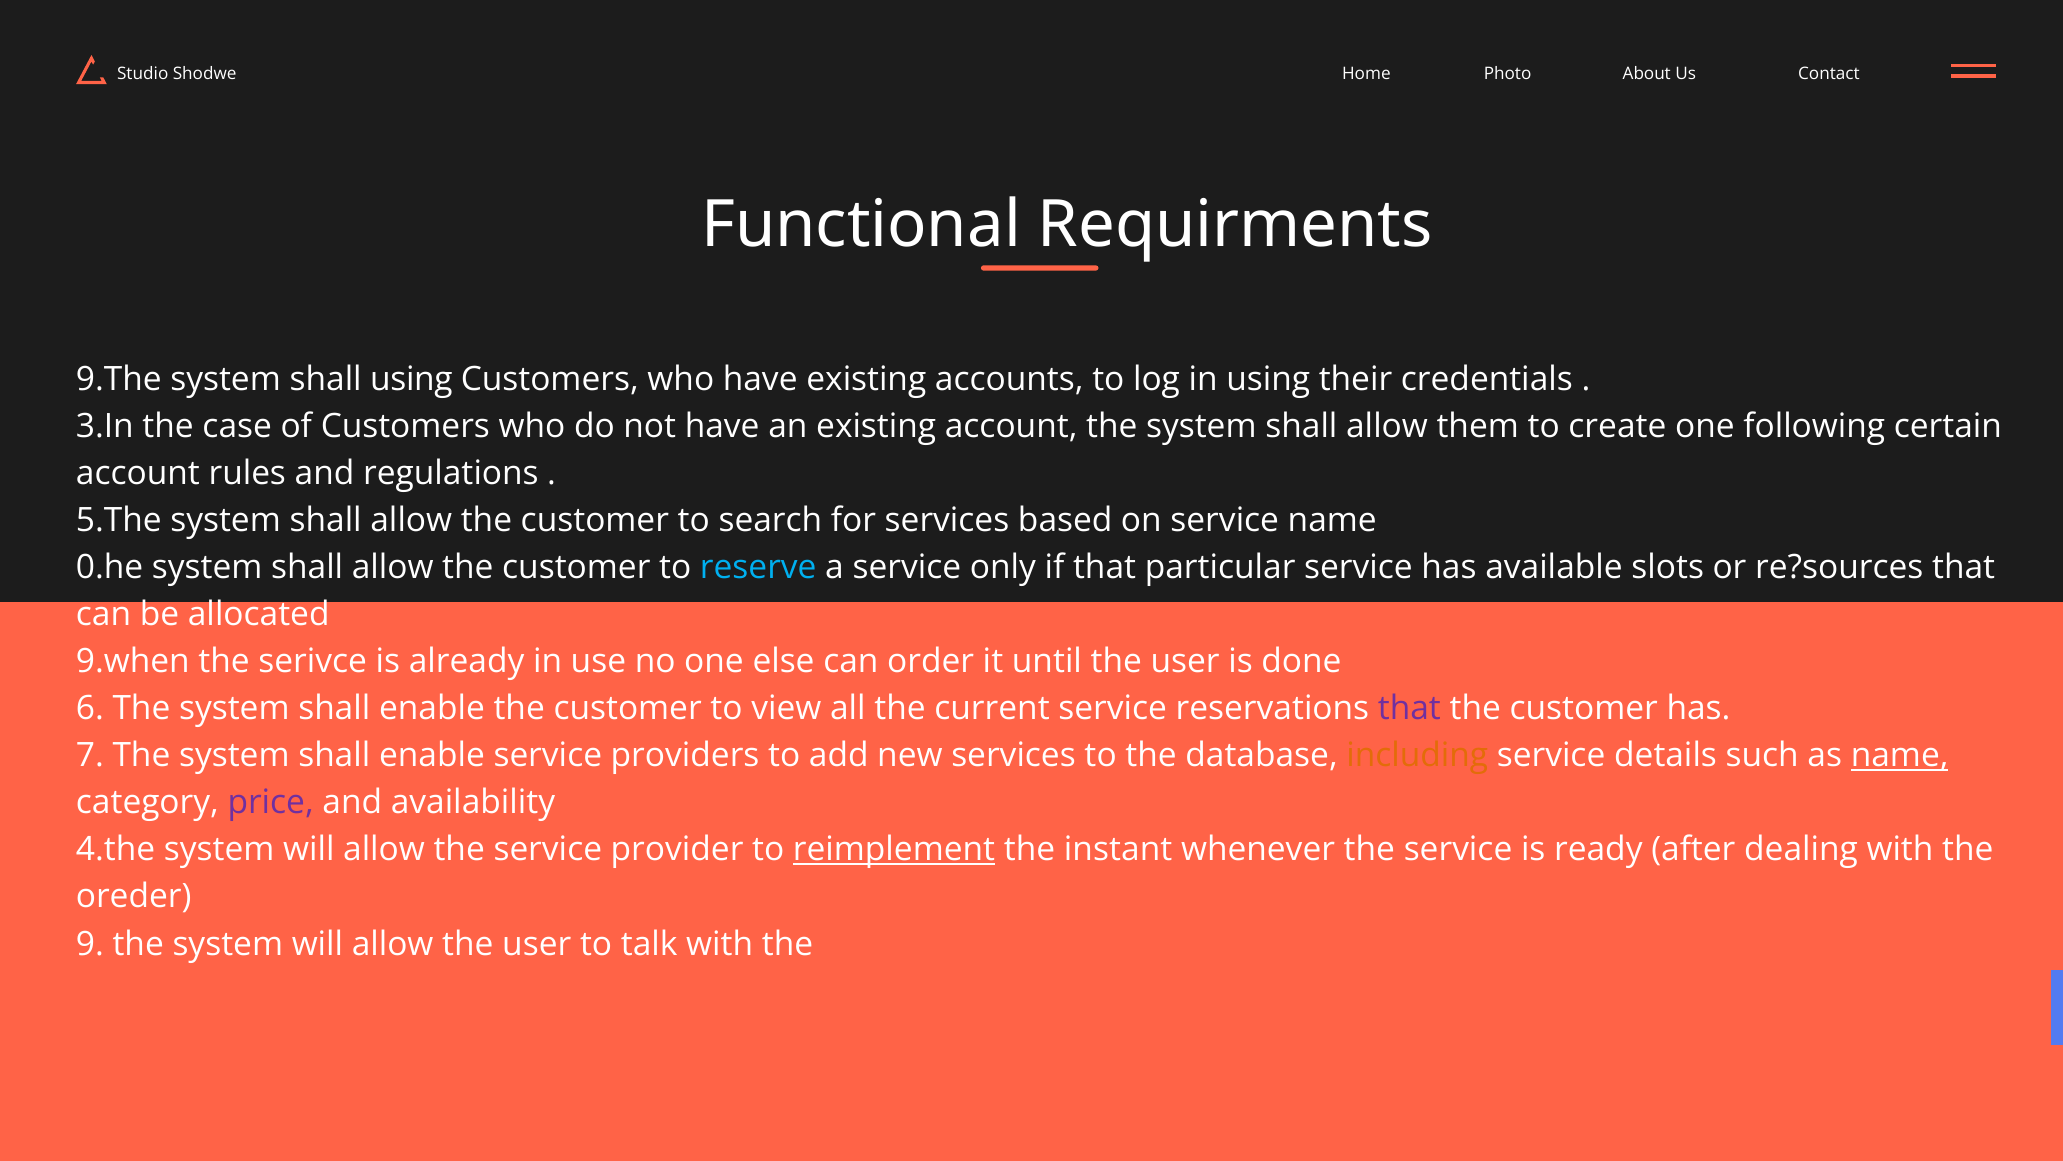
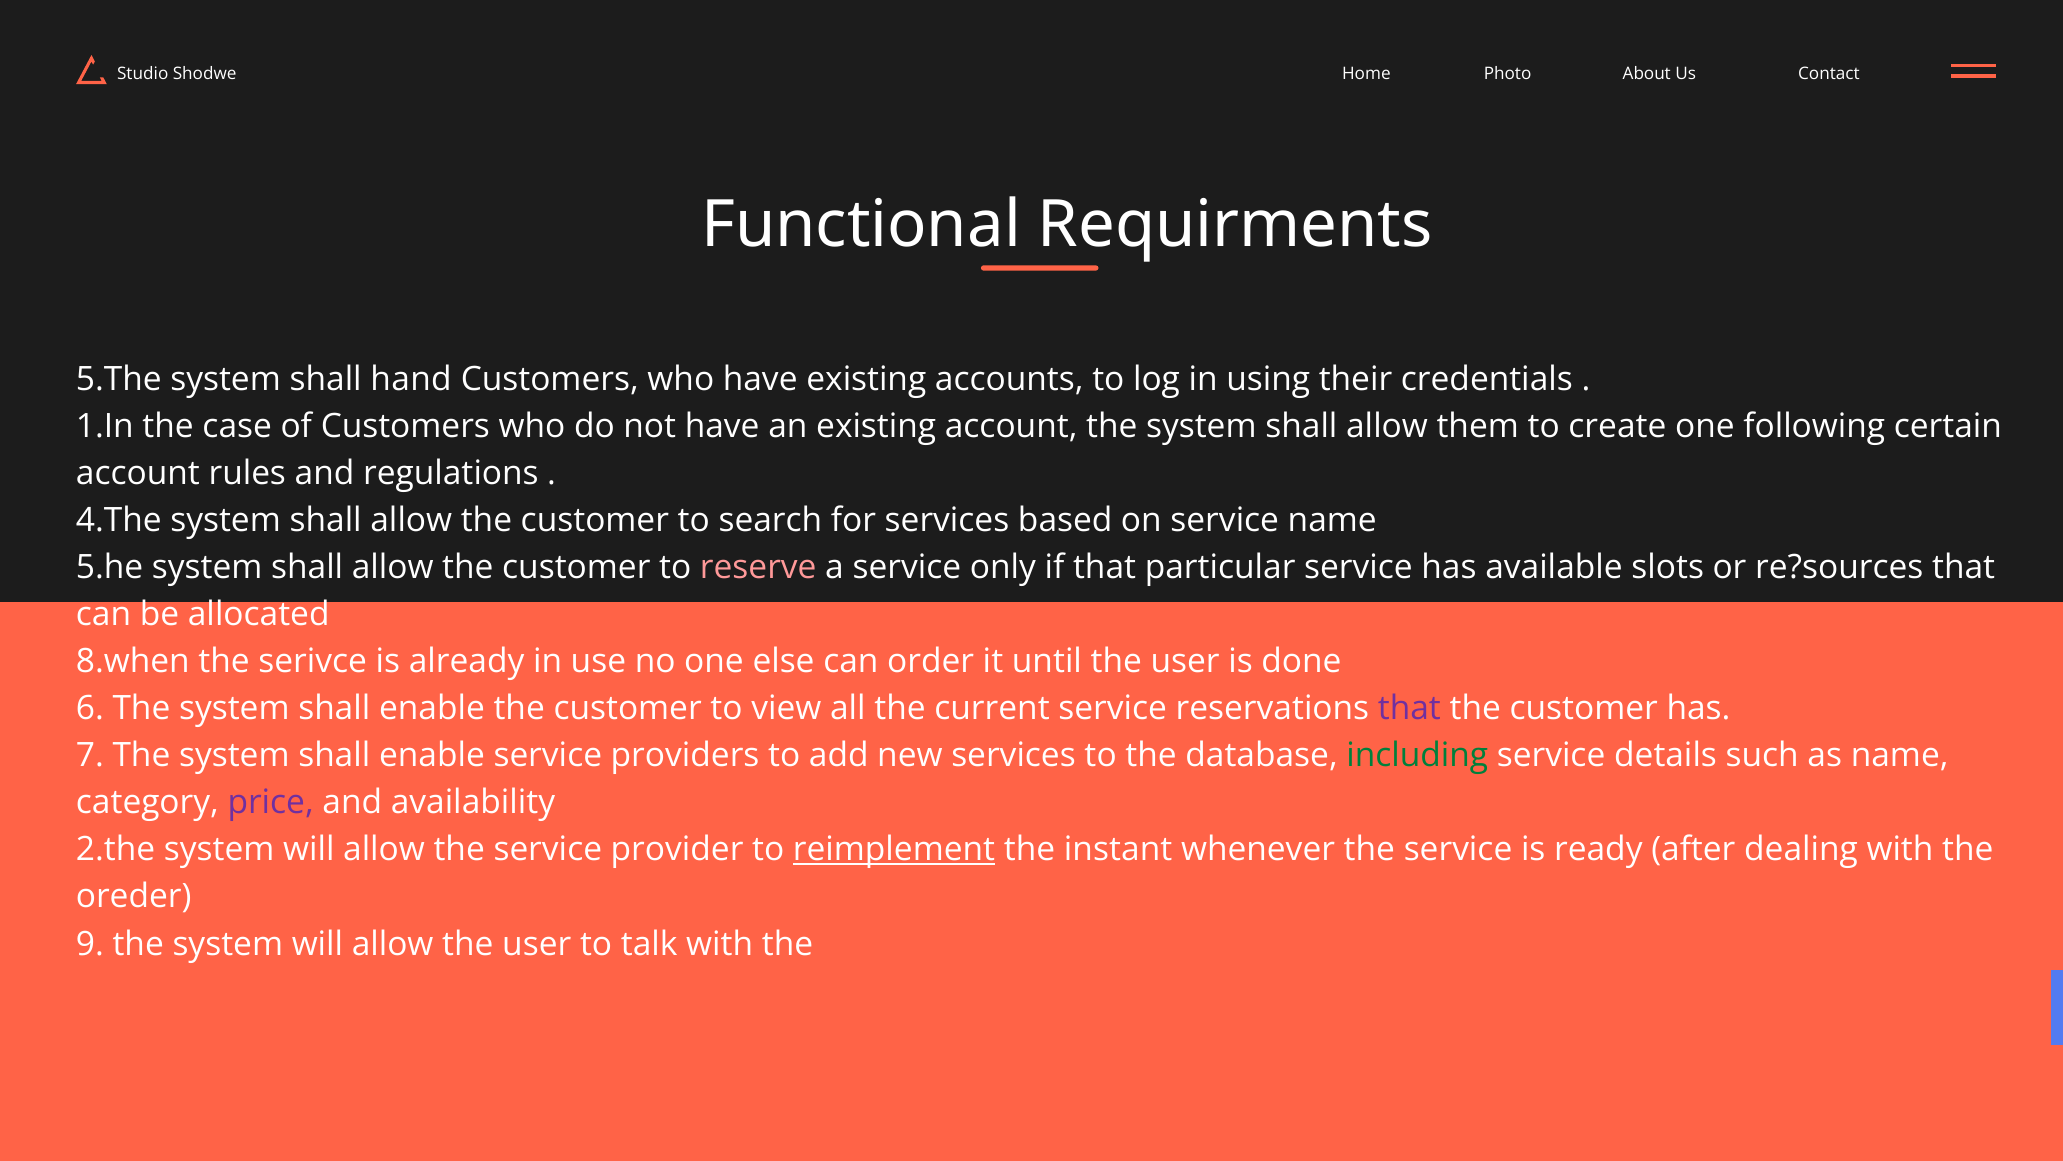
9.The: 9.The -> 5.The
shall using: using -> hand
3.In: 3.In -> 1.In
5.The: 5.The -> 4.The
0.he: 0.he -> 5.he
reserve colour: light blue -> pink
9.when: 9.when -> 8.when
including colour: orange -> green
name at (1900, 756) underline: present -> none
4.the: 4.the -> 2.the
